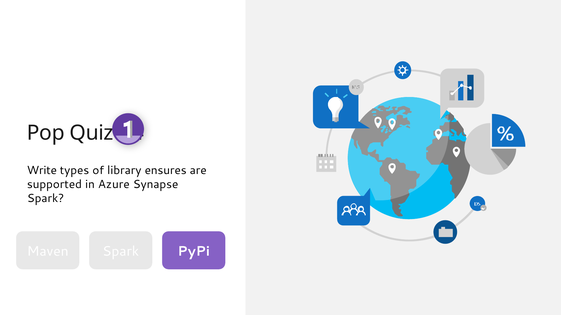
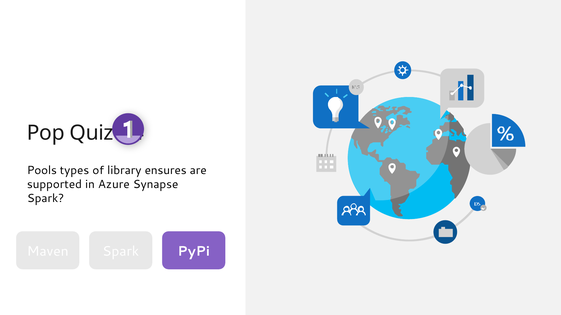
Write: Write -> Pools
